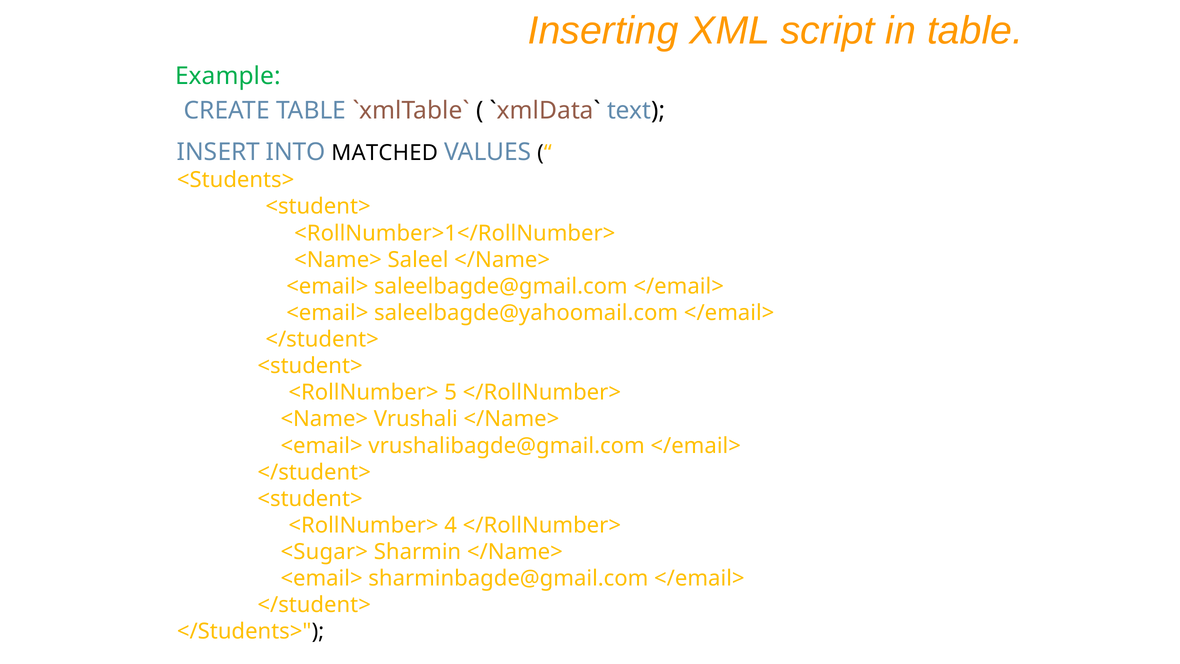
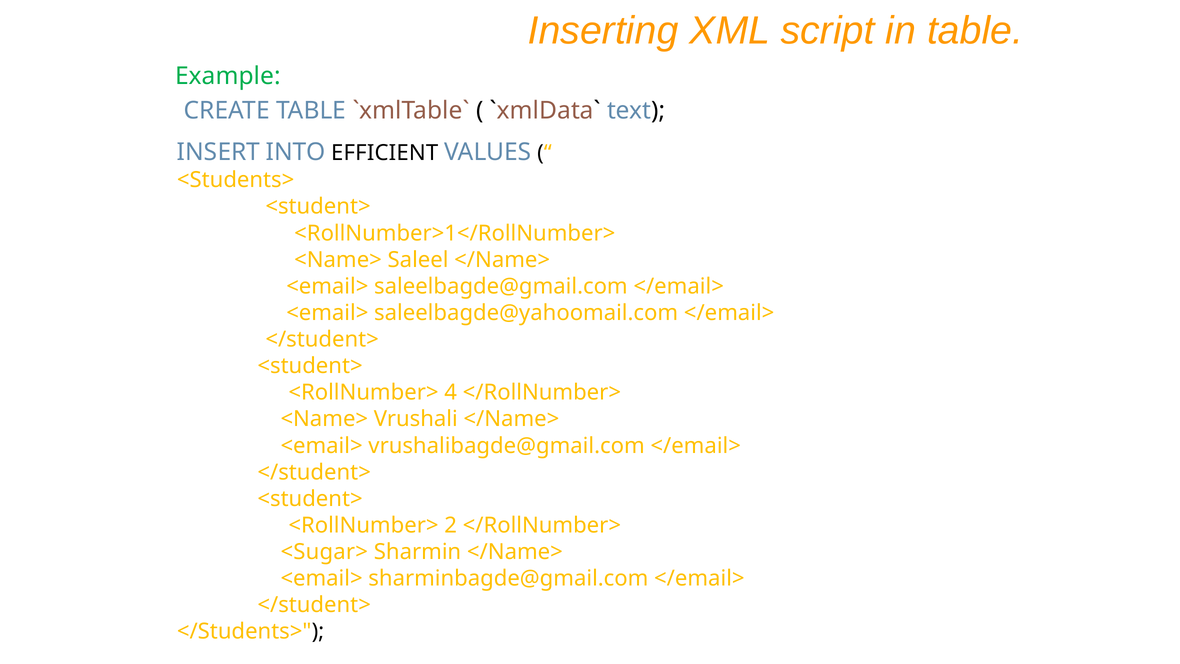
MATCHED: MATCHED -> EFFICIENT
5: 5 -> 4
4: 4 -> 2
